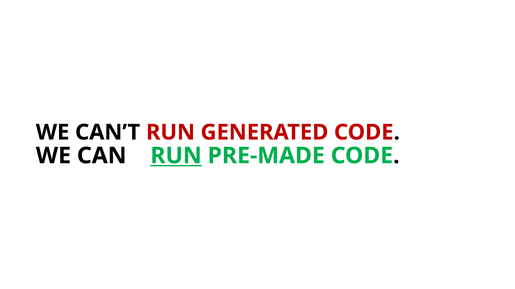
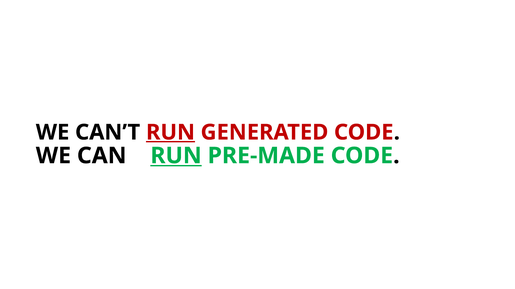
RUN at (170, 133) underline: none -> present
